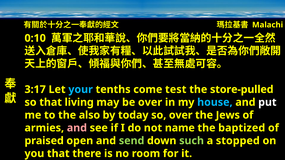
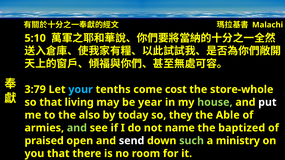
0:10: 0:10 -> 5:10
3:17: 3:17 -> 3:79
test: test -> cost
store-pulled: store-pulled -> store-whole
be over: over -> year
house colour: light blue -> light green
so over: over -> they
Jews: Jews -> Able
and at (77, 128) colour: pink -> light green
send colour: light green -> white
stopped: stopped -> ministry
